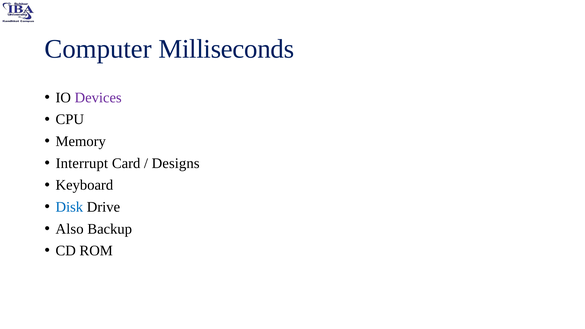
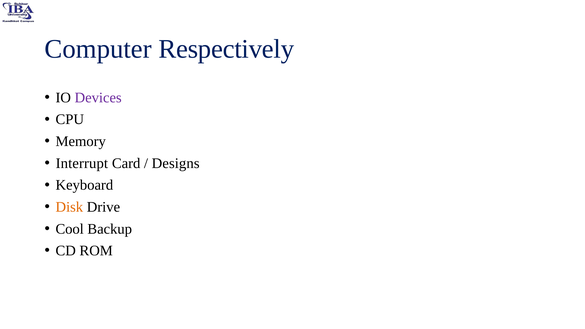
Milliseconds: Milliseconds -> Respectively
Disk colour: blue -> orange
Also: Also -> Cool
